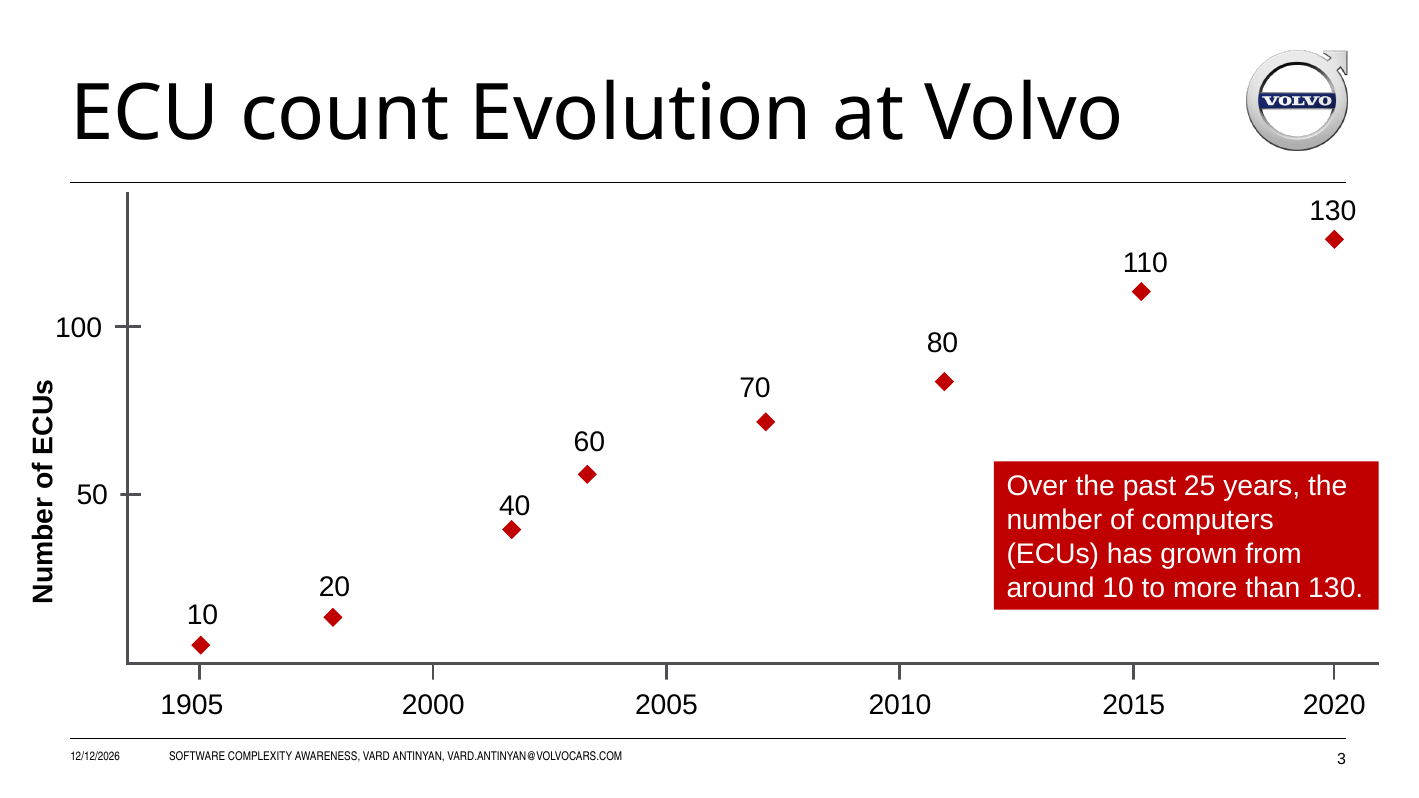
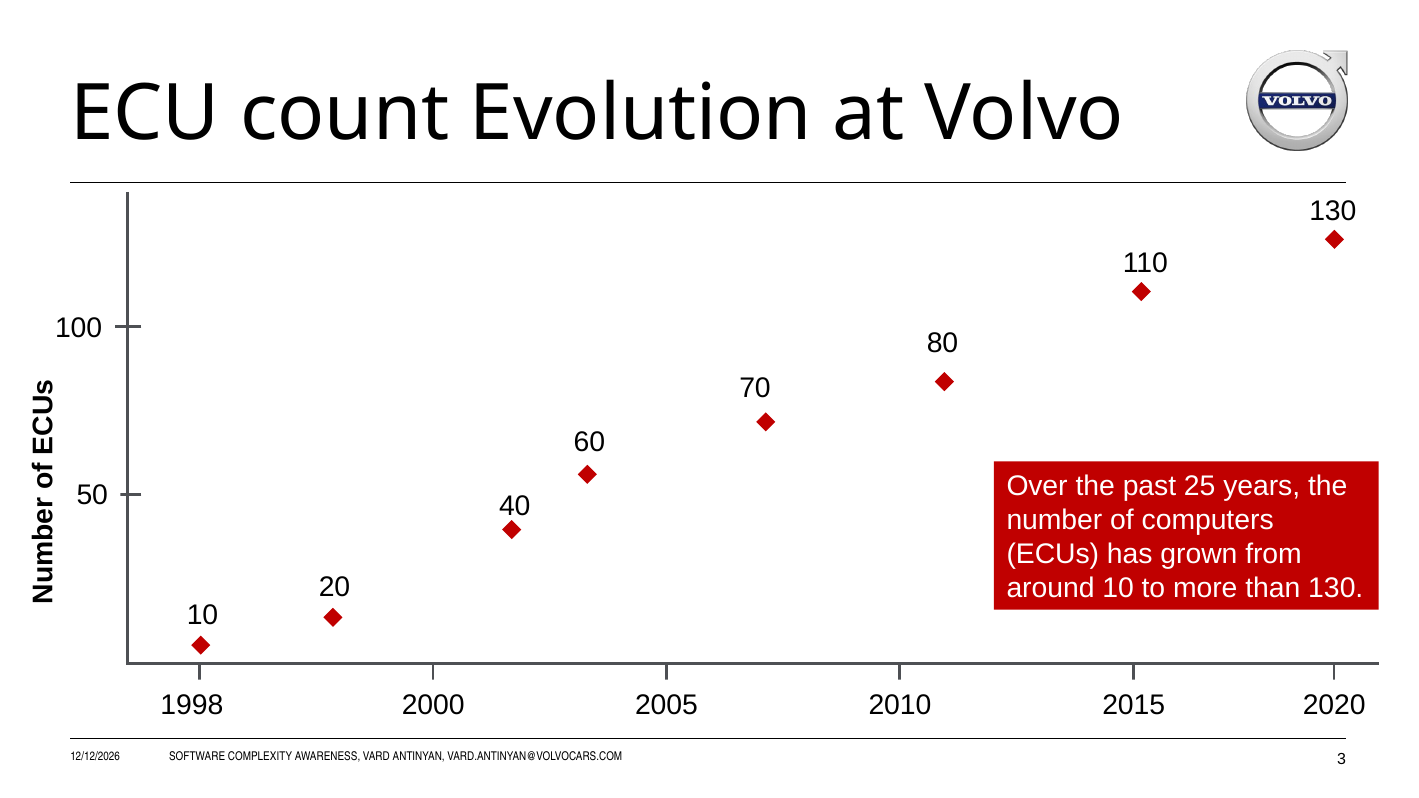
1905: 1905 -> 1998
